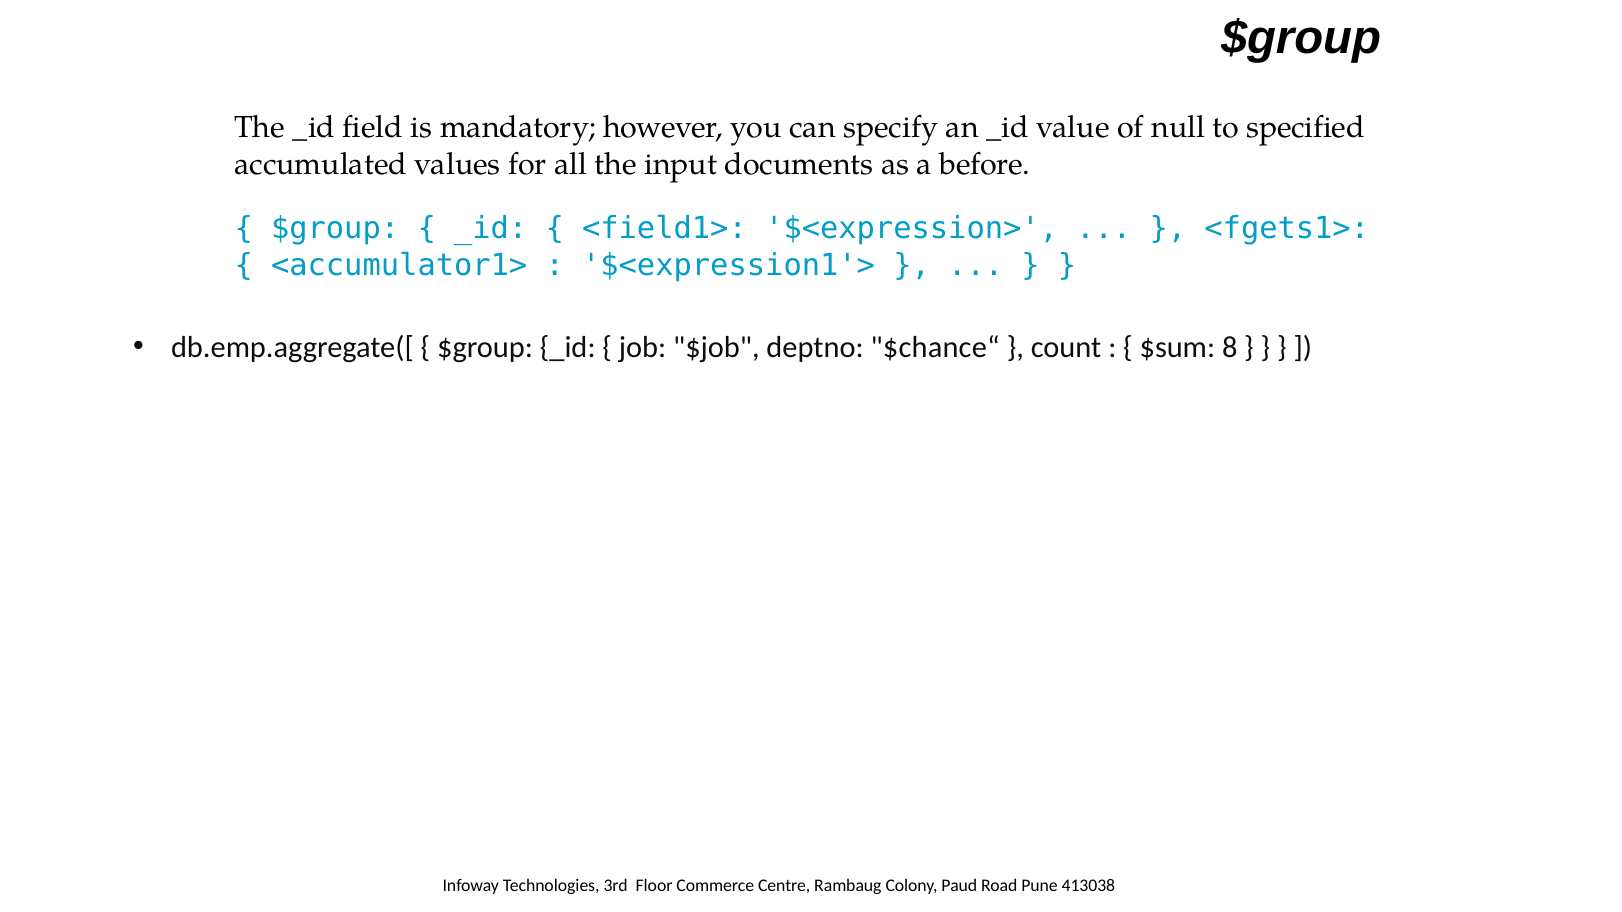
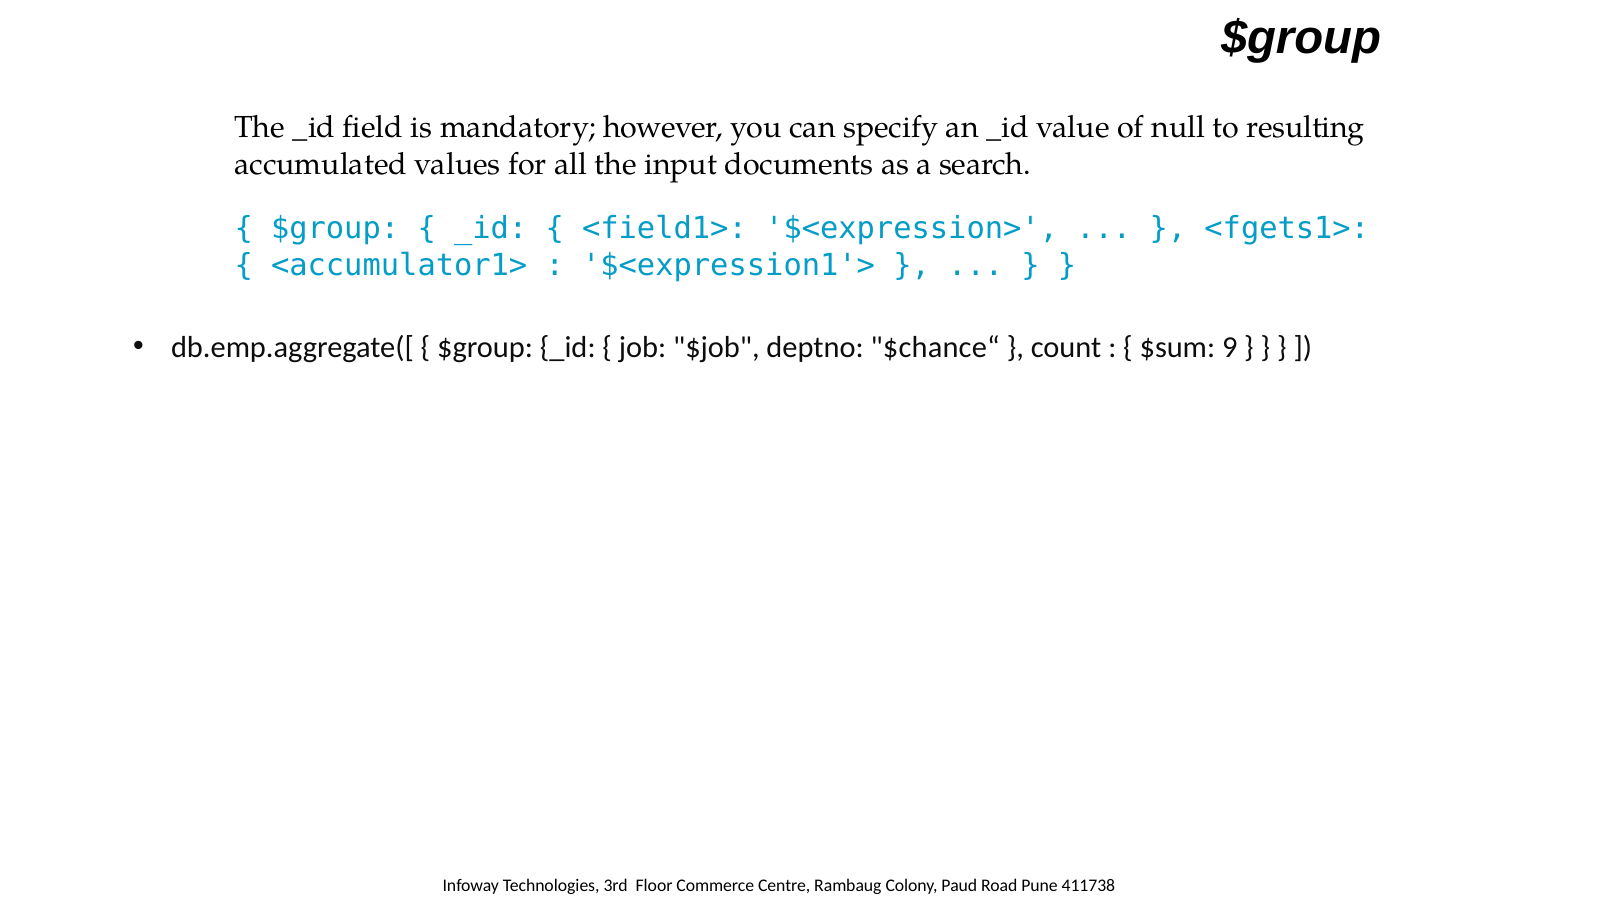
specified: specified -> resulting
before: before -> search
8: 8 -> 9
413038: 413038 -> 411738
